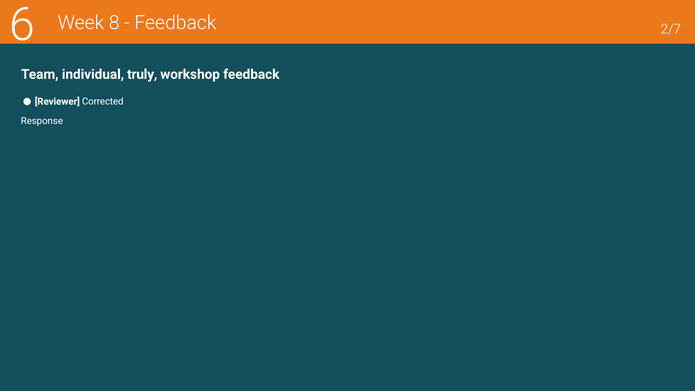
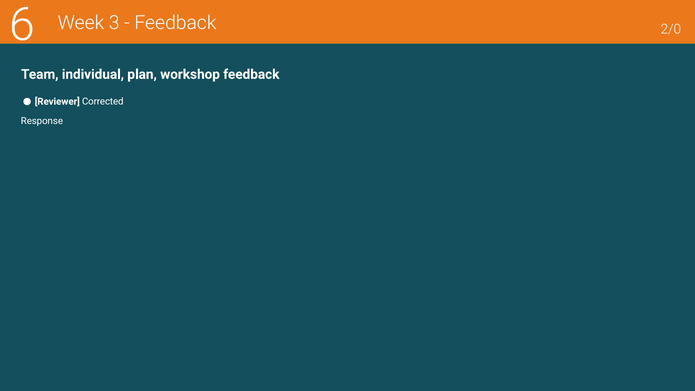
8: 8 -> 3
2/7: 2/7 -> 2/0
truly: truly -> plan
